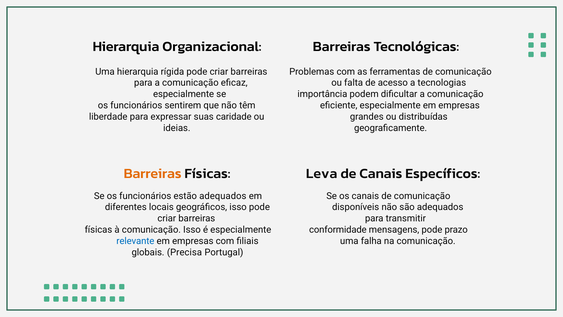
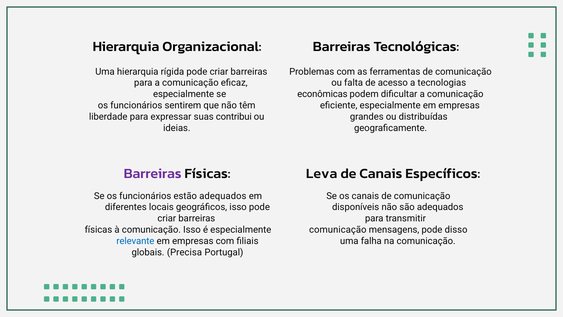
importância: importância -> econômicas
caridade: caridade -> contribui
Barreiras at (153, 173) colour: orange -> purple
conformidade at (338, 230): conformidade -> comunicação
prazo: prazo -> disso
